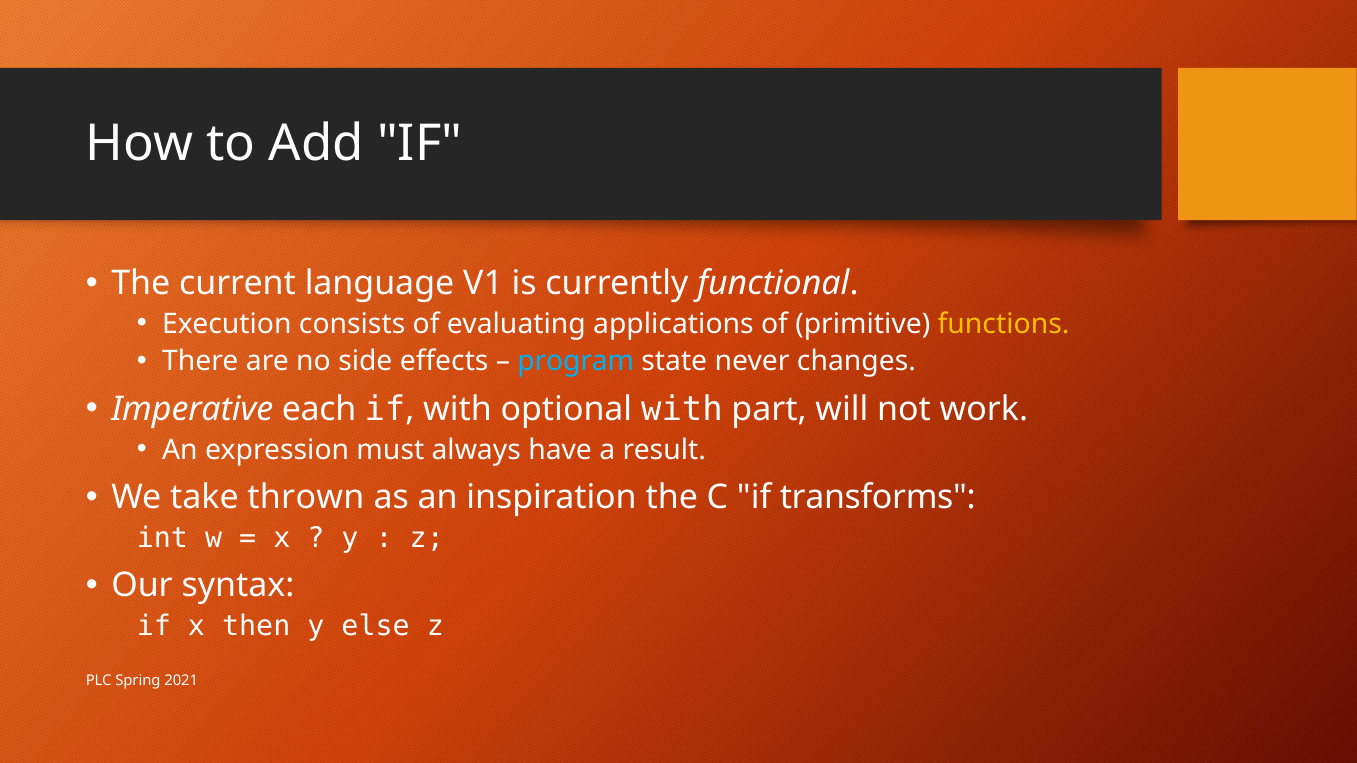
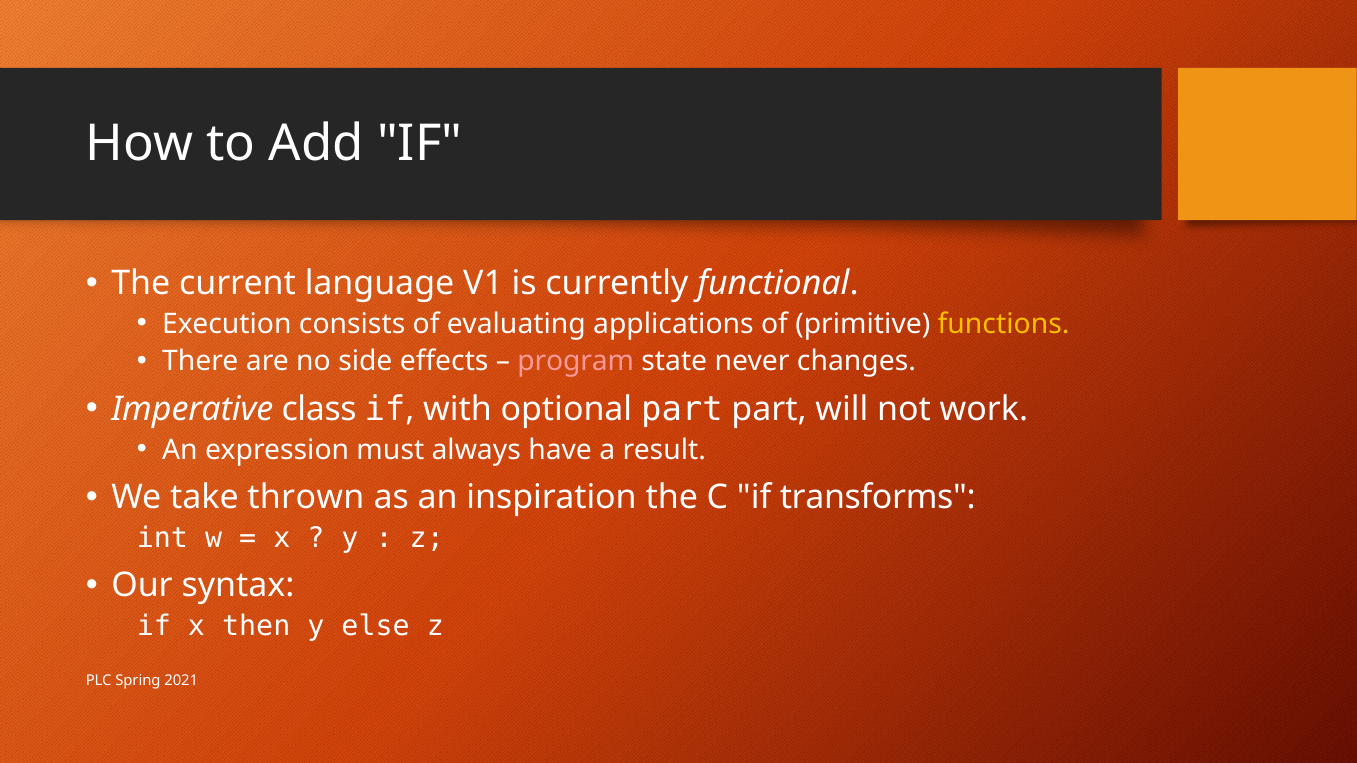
program colour: light blue -> pink
each: each -> class
optional with: with -> part
